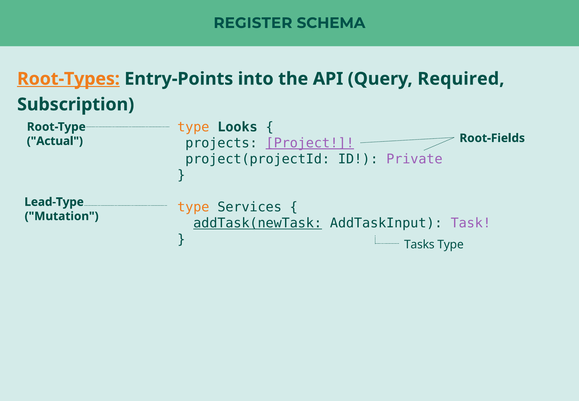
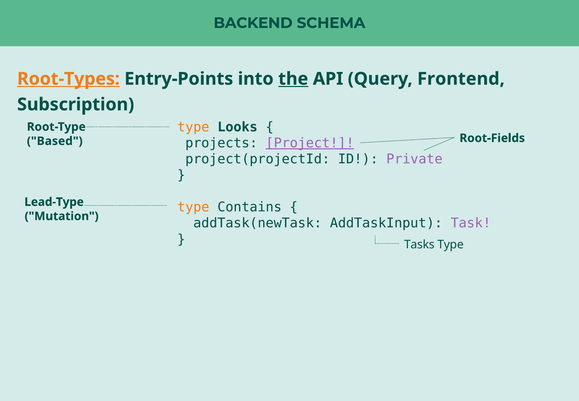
REGISTER: REGISTER -> BACKEND
the underline: none -> present
Required: Required -> Frontend
Actual: Actual -> Based
Services: Services -> Contains
addTask(newTask underline: present -> none
